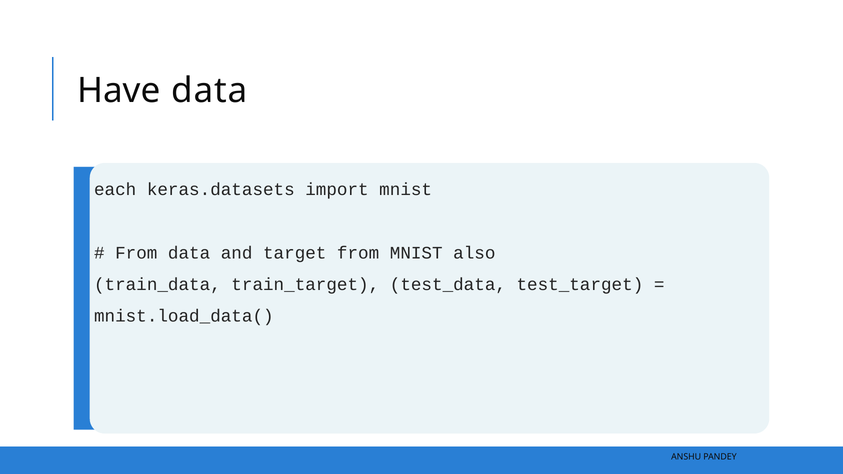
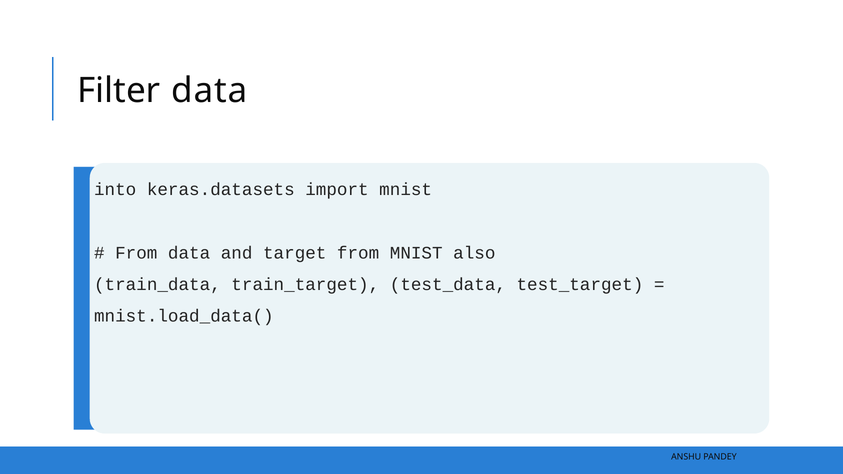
Have: Have -> Filter
each: each -> into
